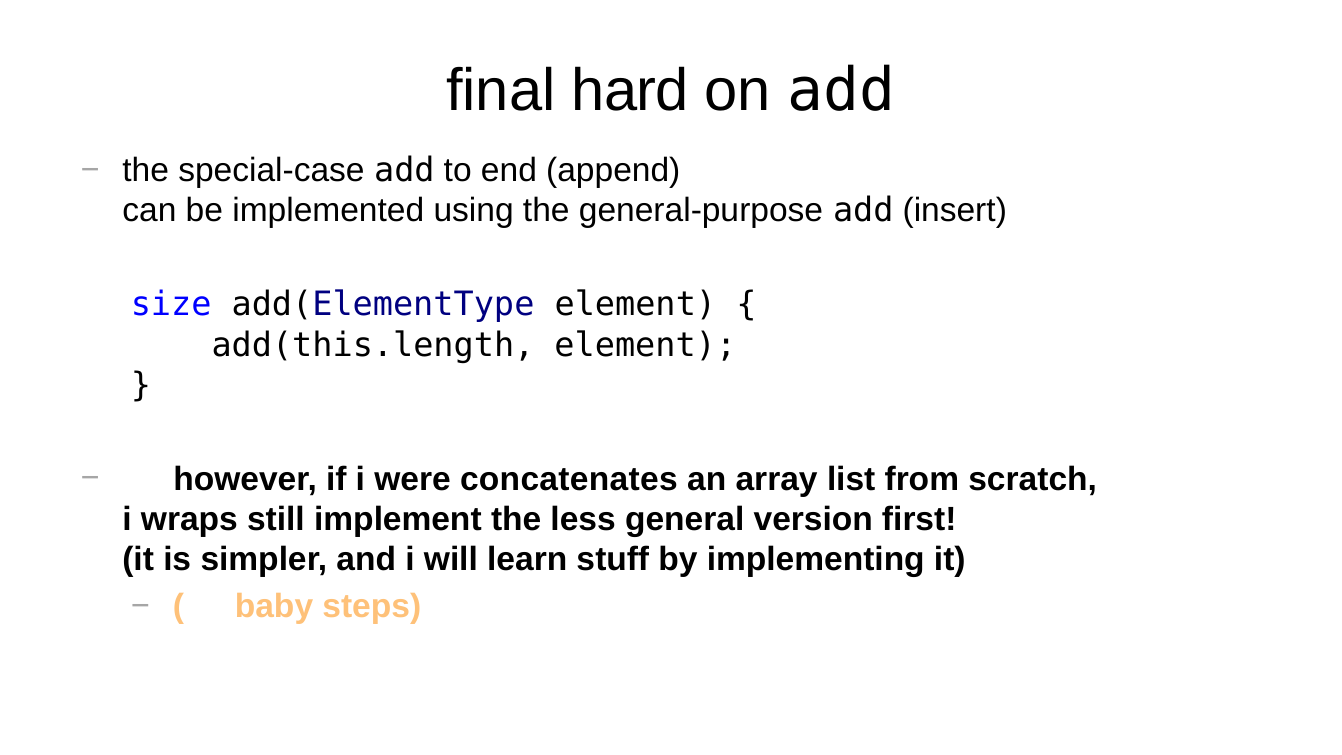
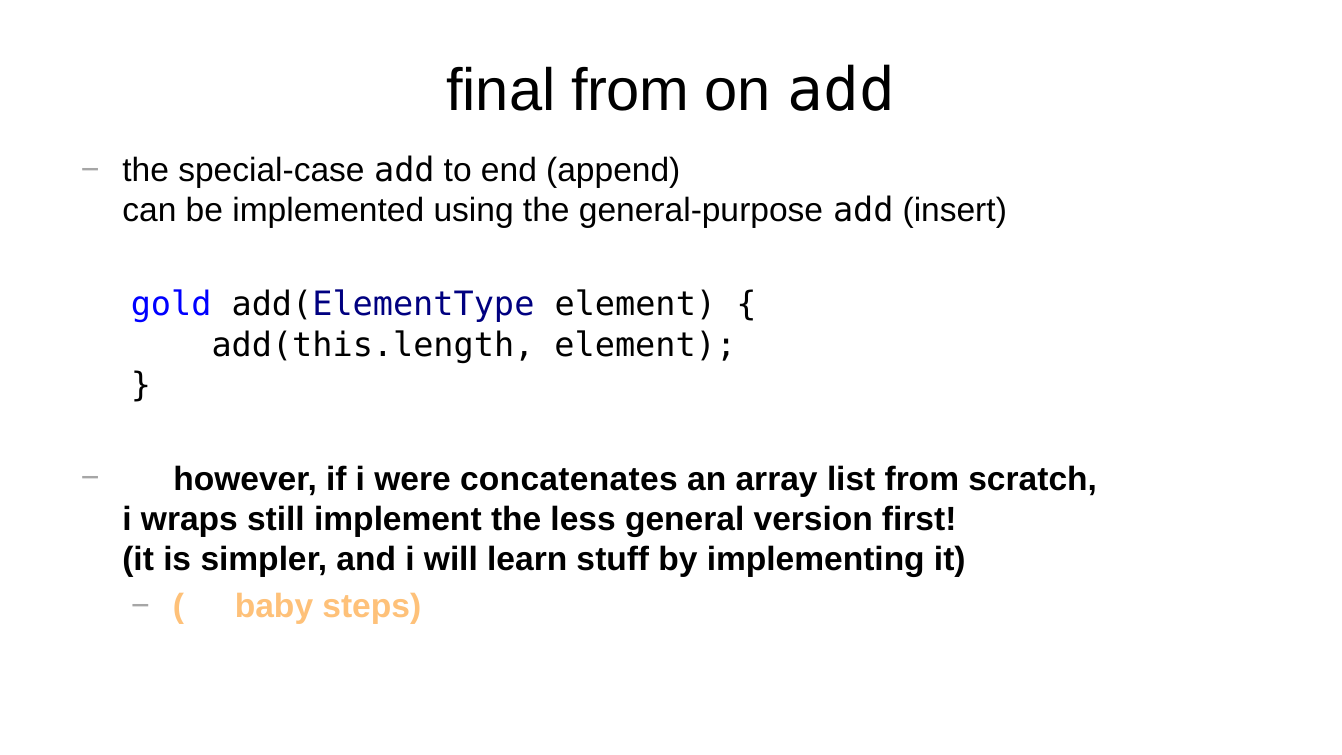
final hard: hard -> from
size: size -> gold
